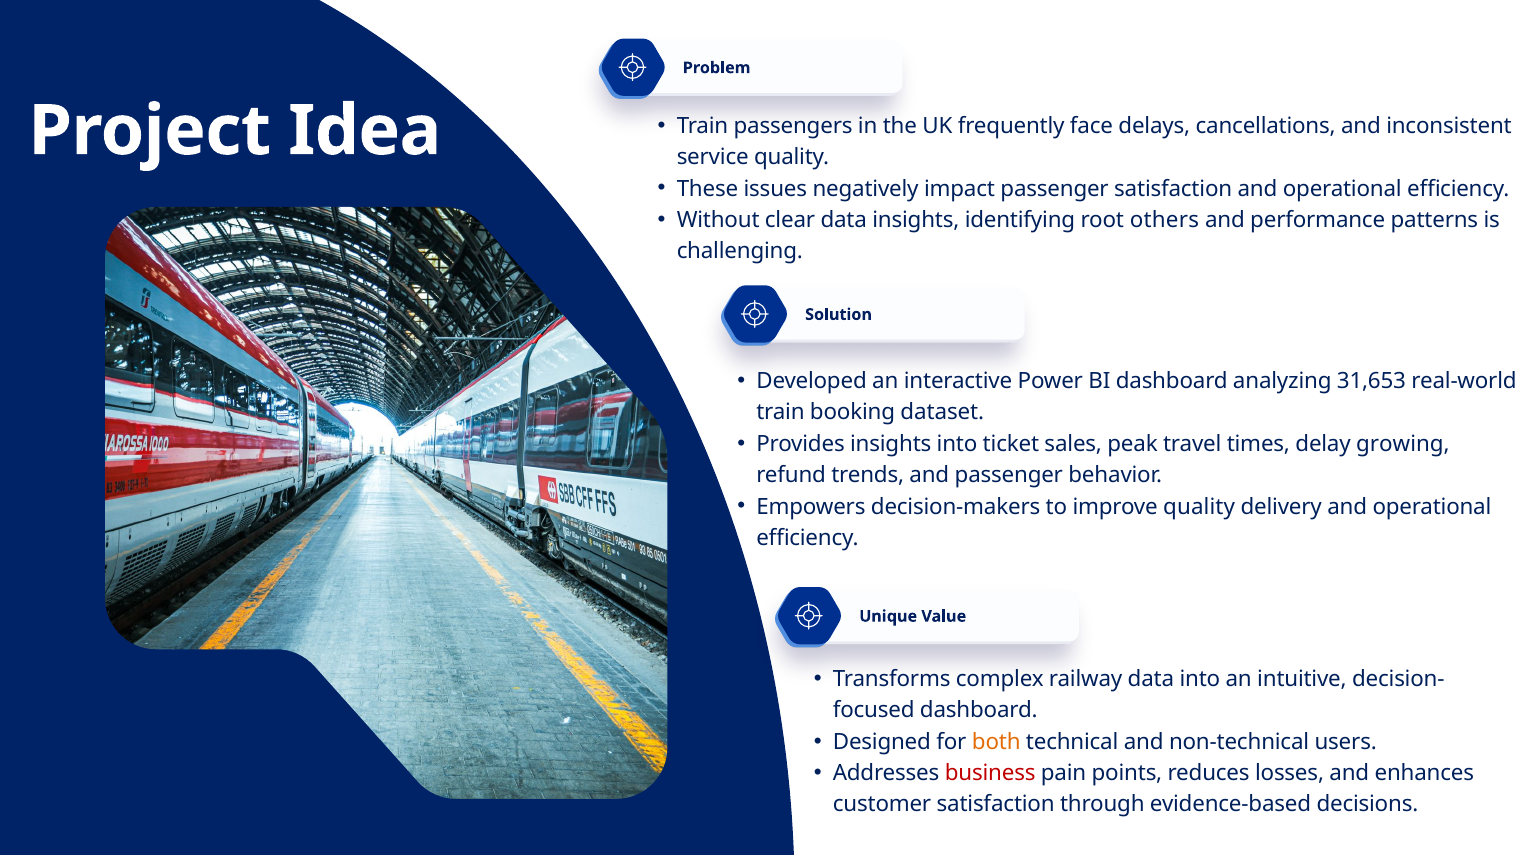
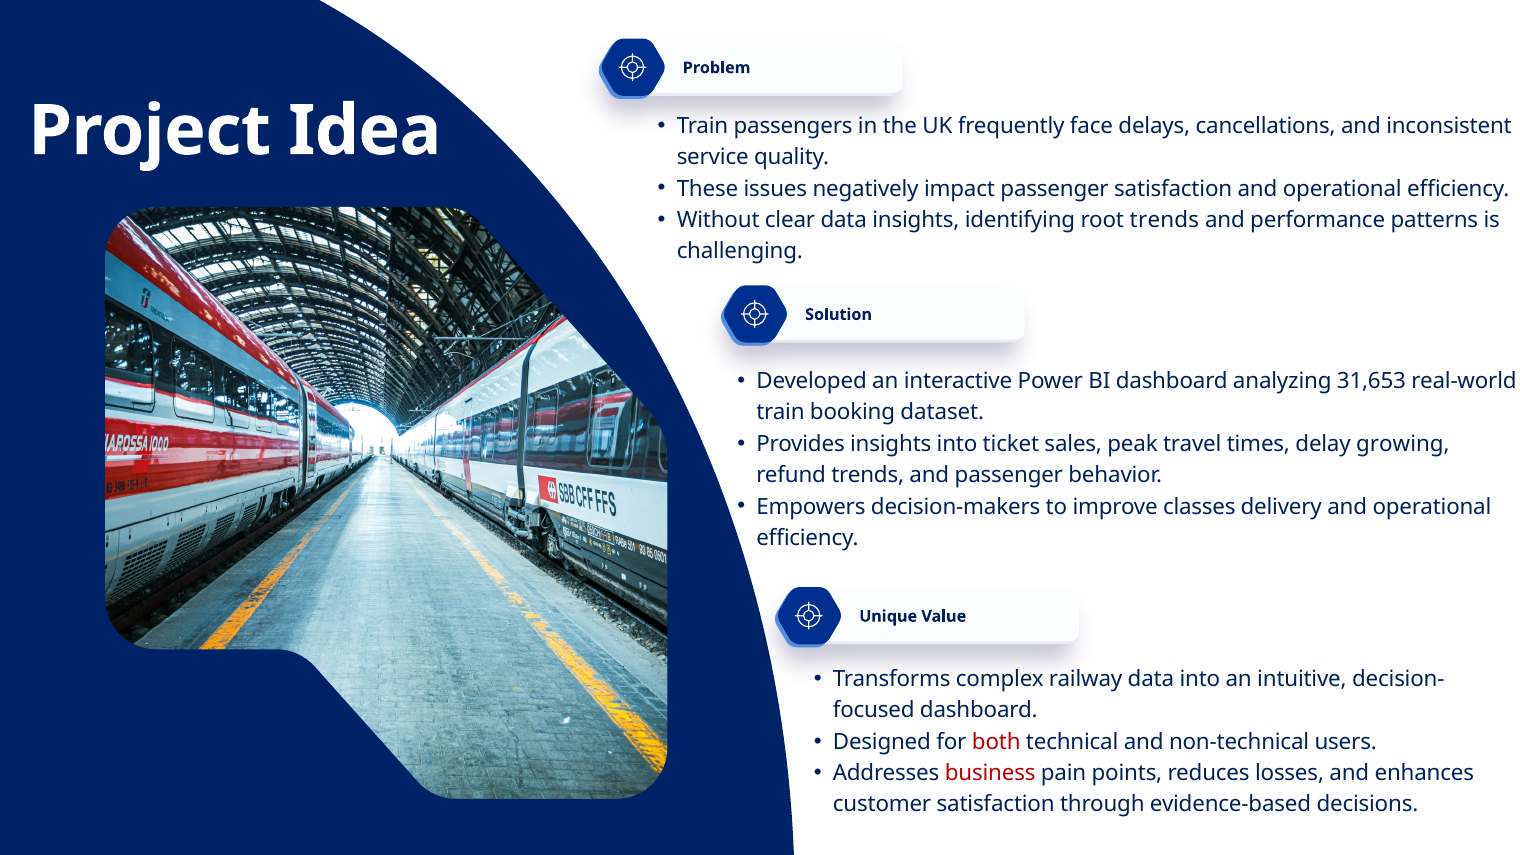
root others: others -> trends
improve quality: quality -> classes
both colour: orange -> red
